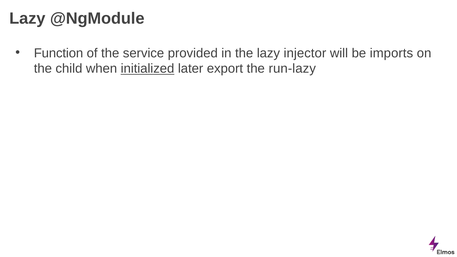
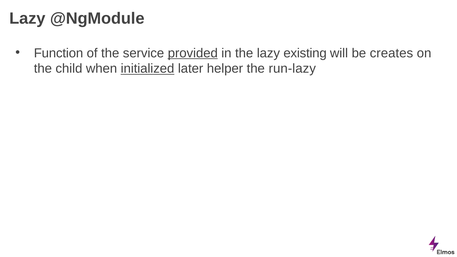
provided underline: none -> present
injector: injector -> existing
imports: imports -> creates
export: export -> helper
